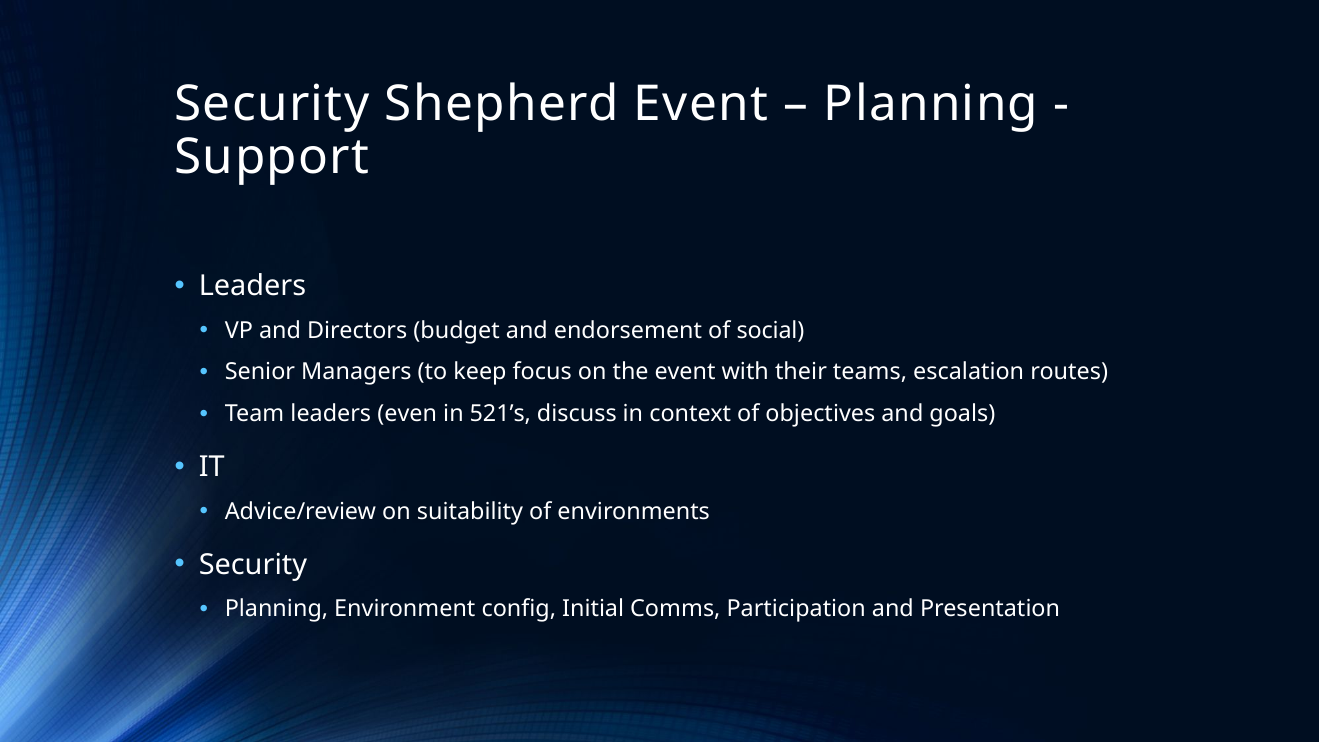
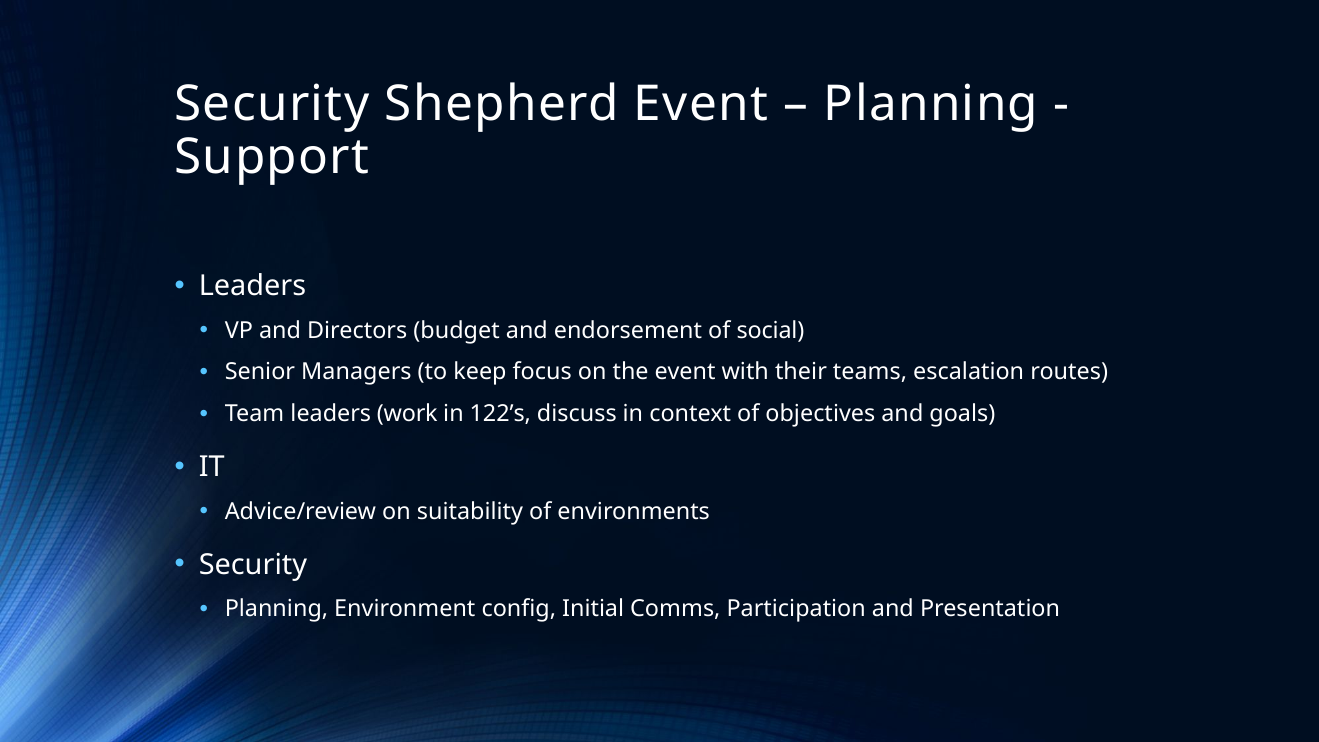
even: even -> work
521’s: 521’s -> 122’s
